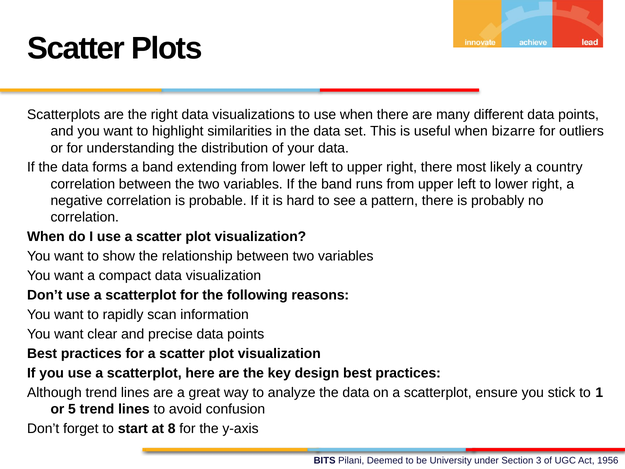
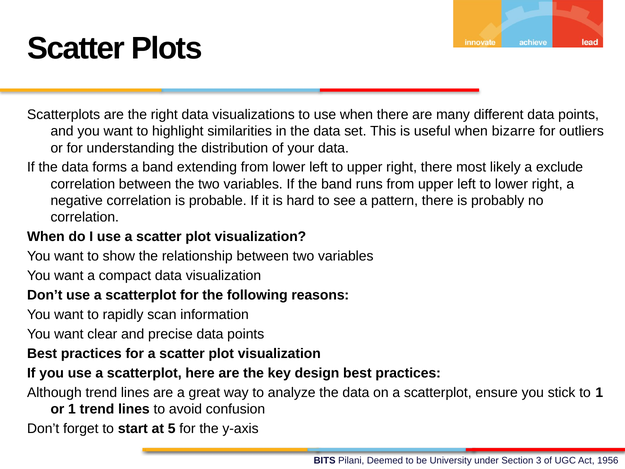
country: country -> exclude
or 5: 5 -> 1
8: 8 -> 5
